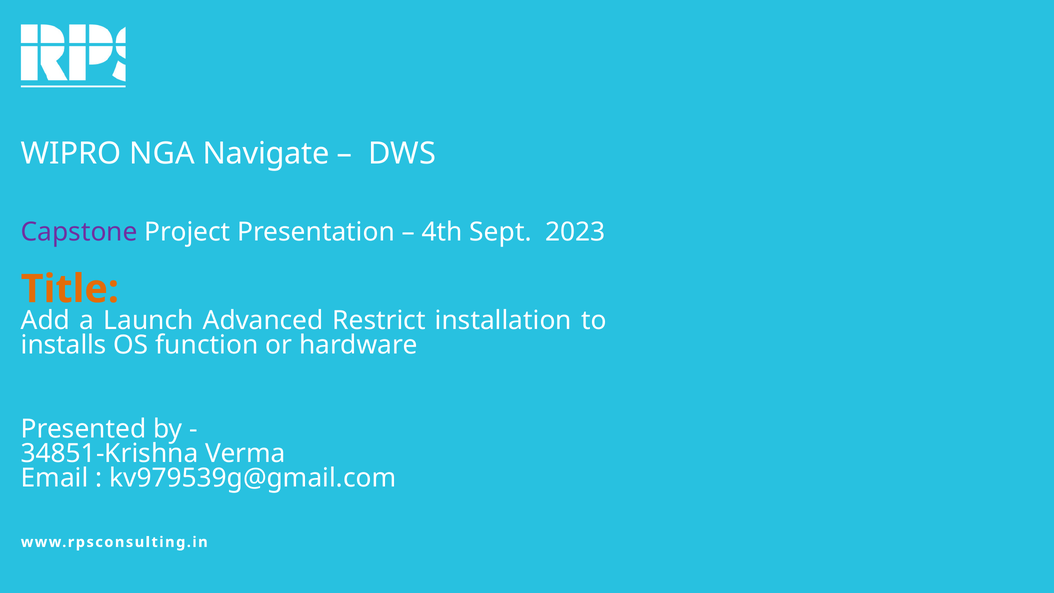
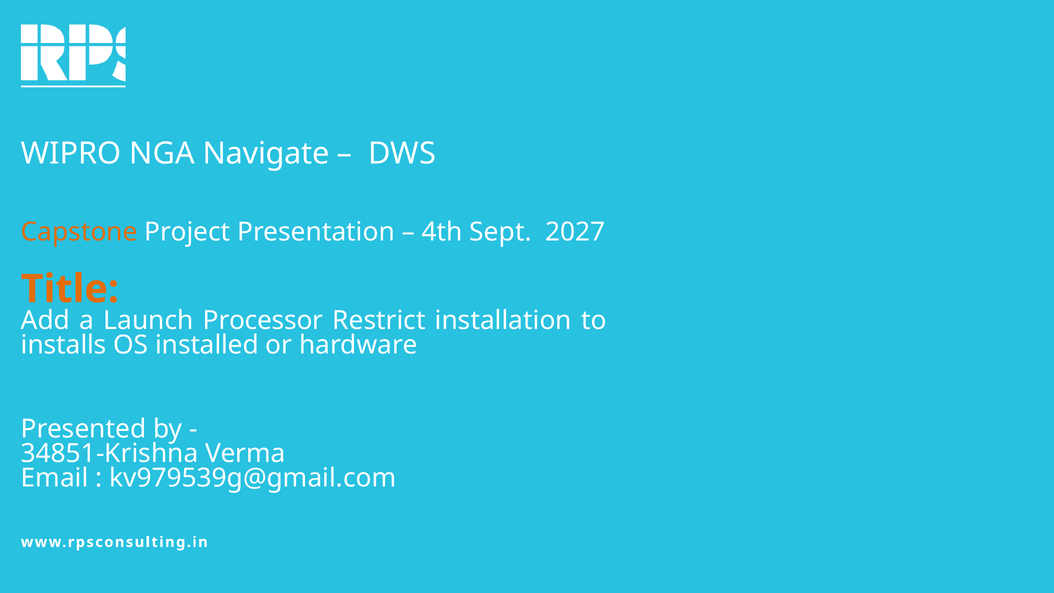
Capstone colour: purple -> orange
2023: 2023 -> 2027
Advanced: Advanced -> Processor
function: function -> installed
